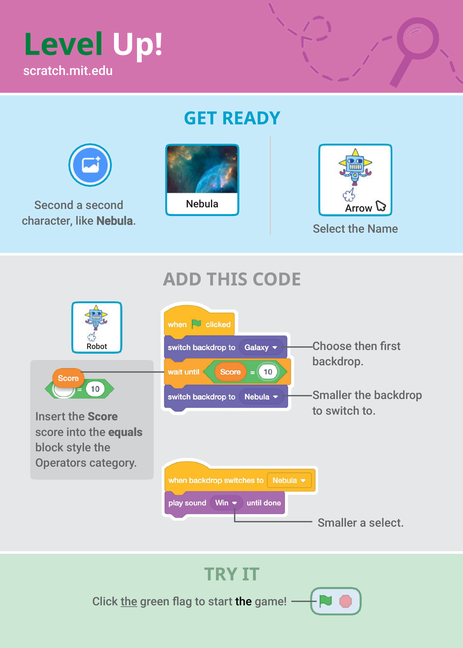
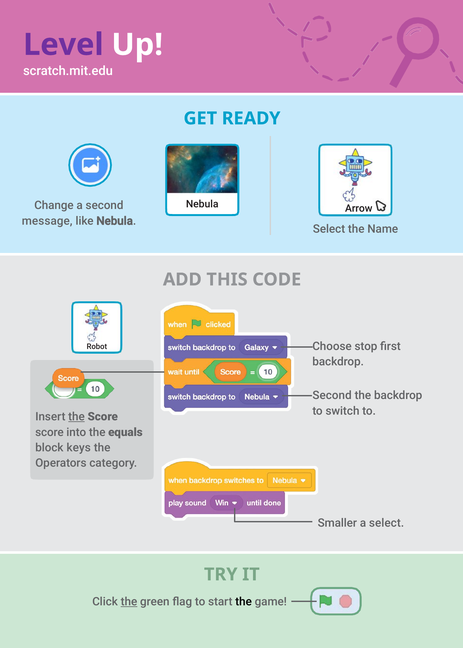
Level colour: green -> purple
Second at (54, 206): Second -> Change
character: character -> message
then: then -> stop
Smaller at (332, 396): Smaller -> Second
the at (76, 417) underline: none -> present
style: style -> keys
